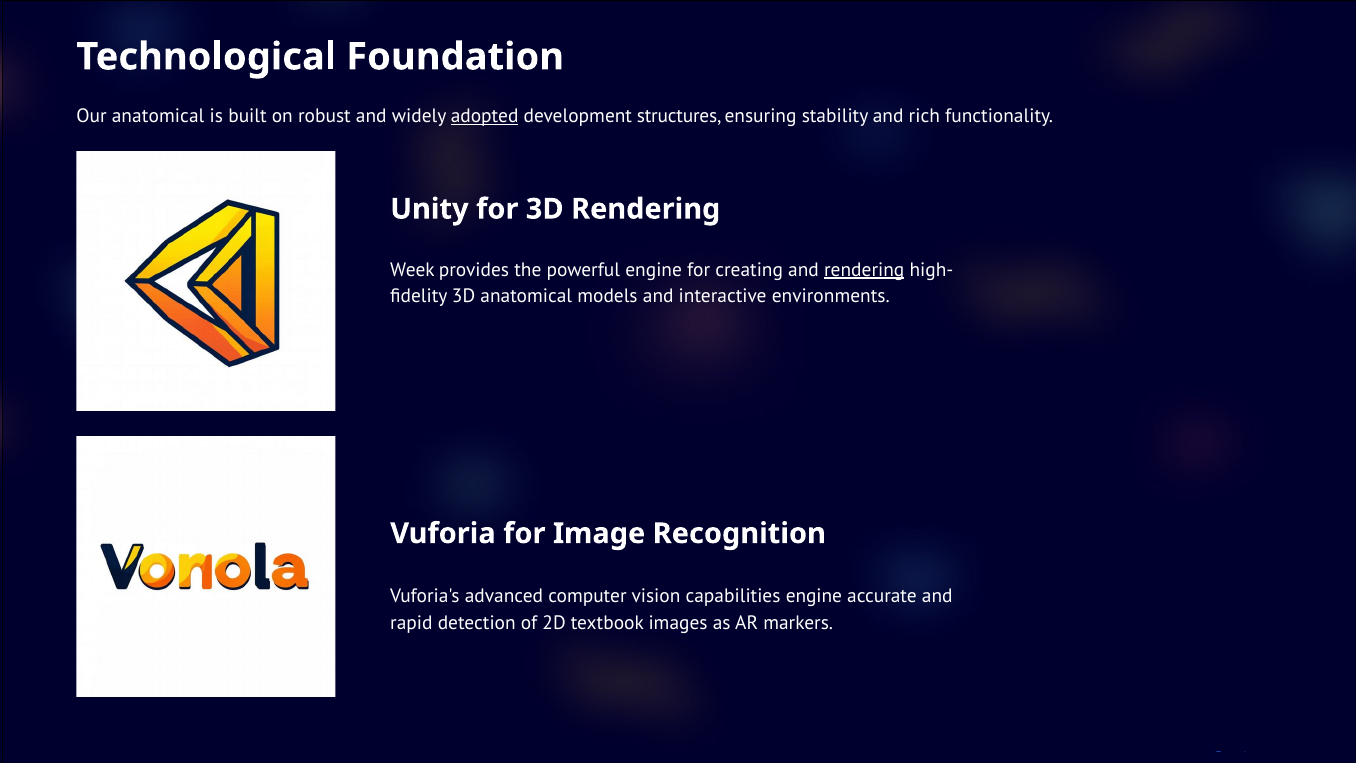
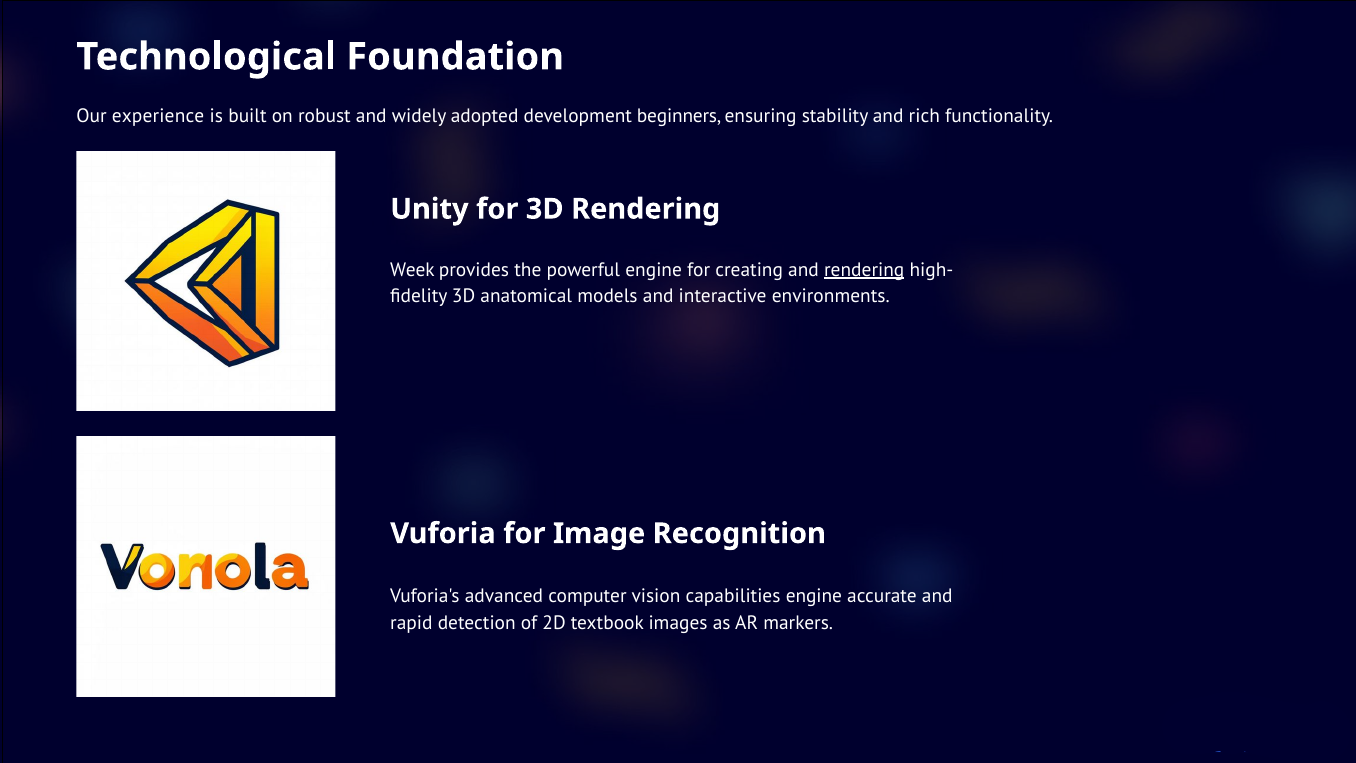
Our anatomical: anatomical -> experience
adopted underline: present -> none
structures: structures -> beginners
